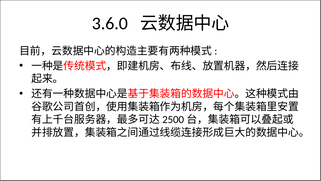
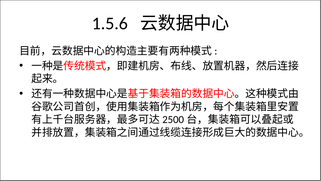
3.6.0: 3.6.0 -> 1.5.6
